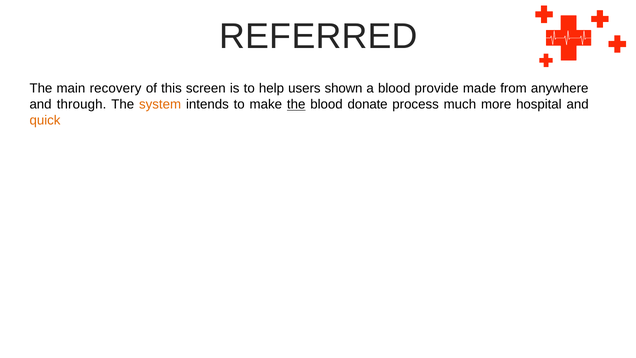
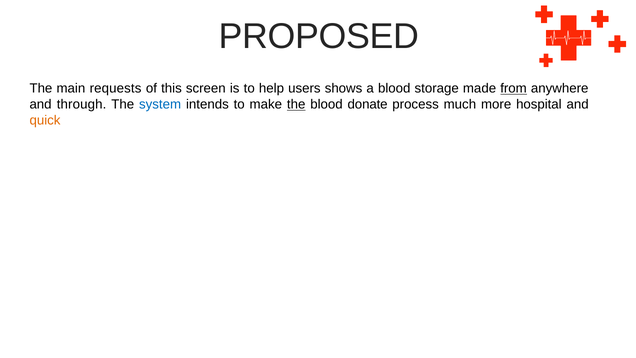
REFERRED: REFERRED -> PROPOSED
recovery: recovery -> requests
shown: shown -> shows
provide: provide -> storage
from underline: none -> present
system colour: orange -> blue
